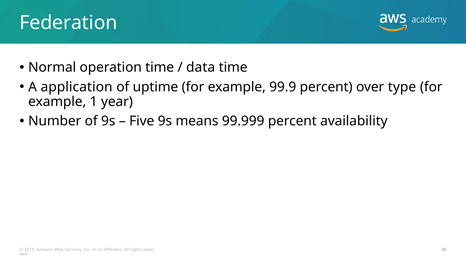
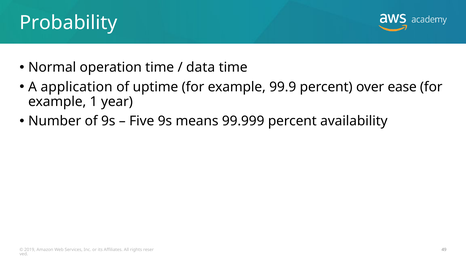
Federation: Federation -> Probability
type: type -> ease
